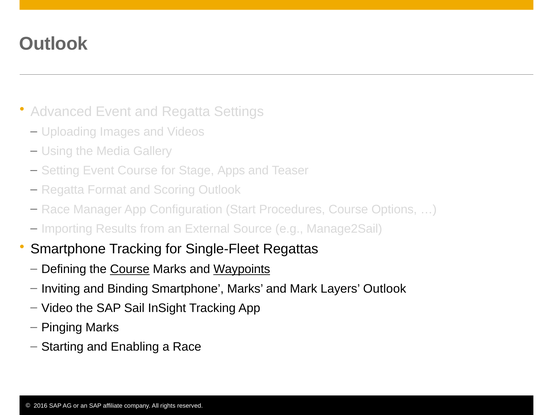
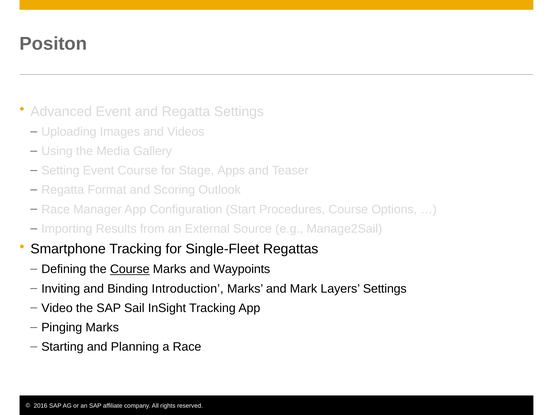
Outlook at (53, 44): Outlook -> Positon
Waypoints underline: present -> none
Binding Smartphone: Smartphone -> Introduction
Layers Outlook: Outlook -> Settings
Enabling: Enabling -> Planning
